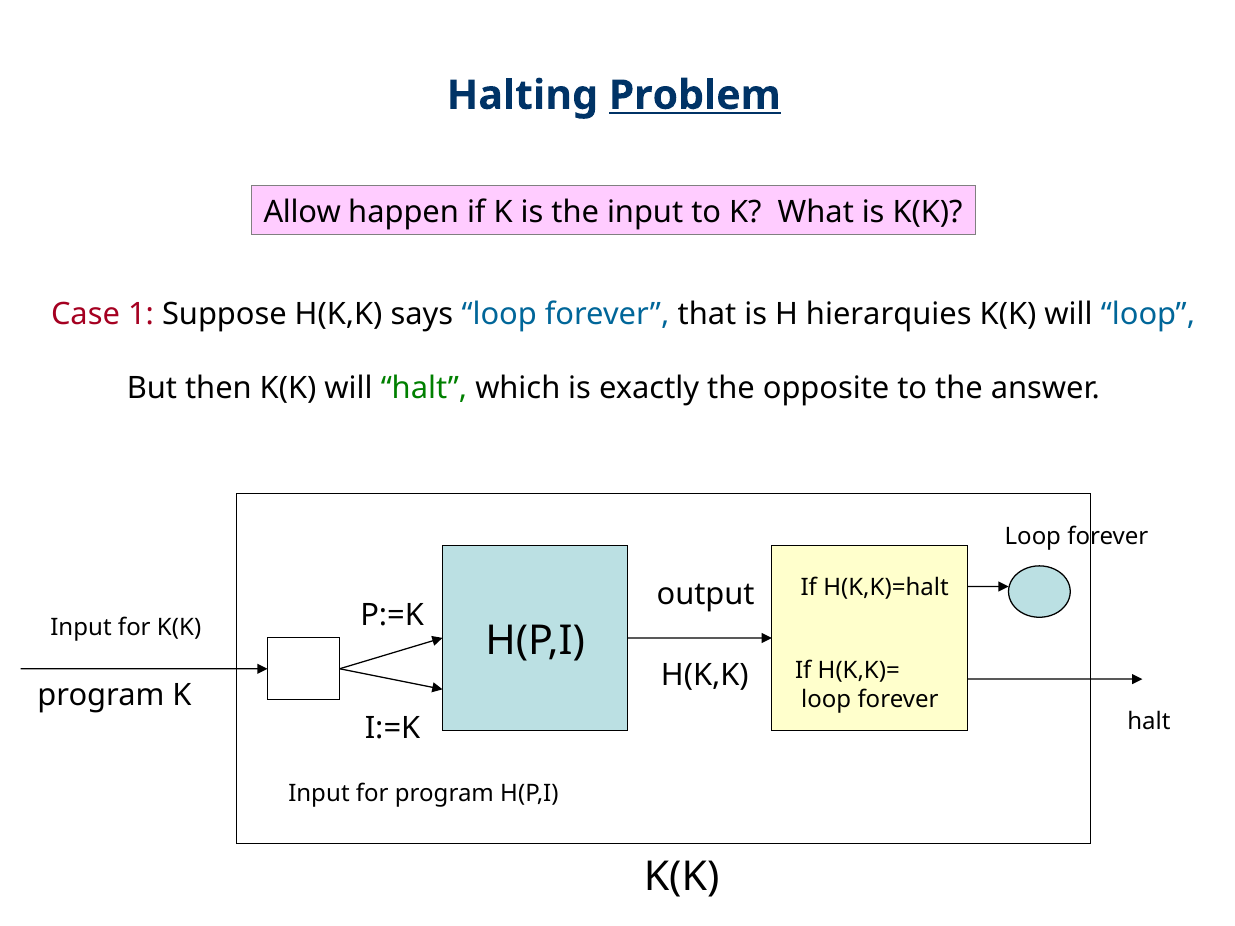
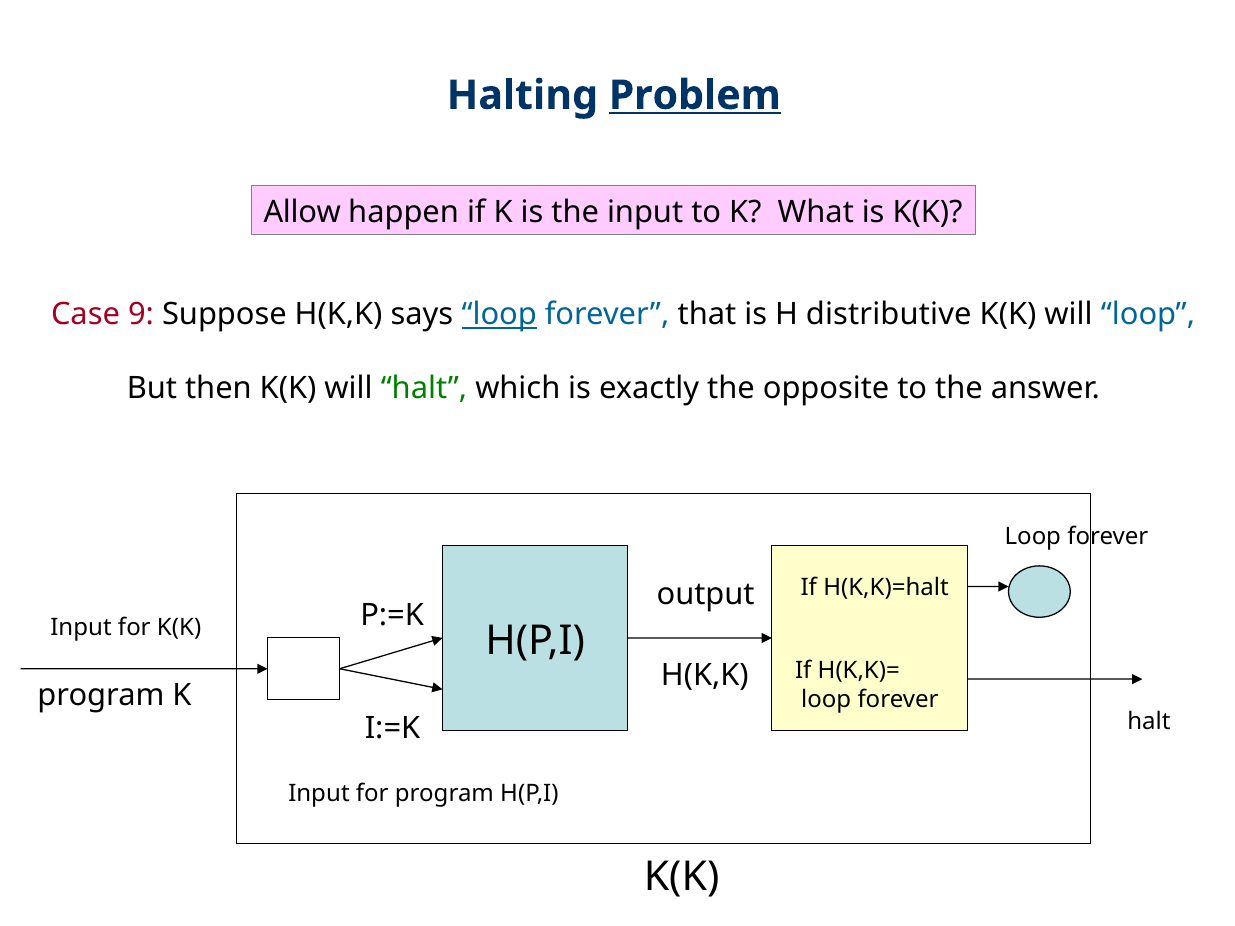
1: 1 -> 9
loop at (499, 315) underline: none -> present
hierarquies: hierarquies -> distributive
